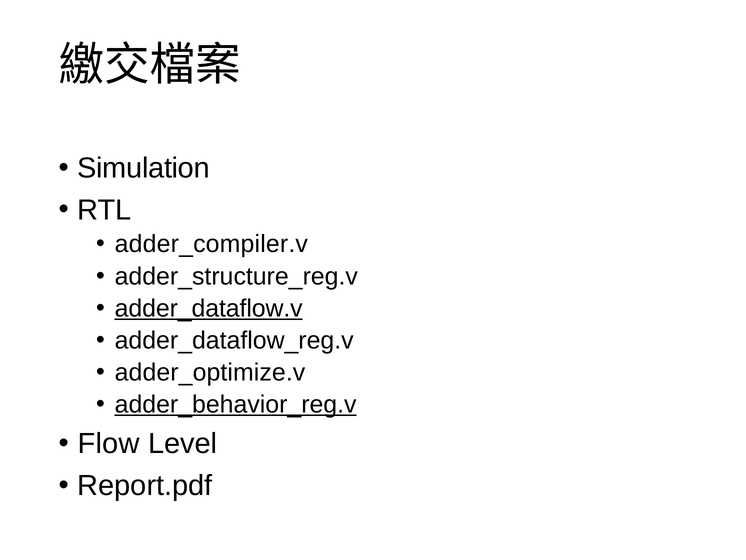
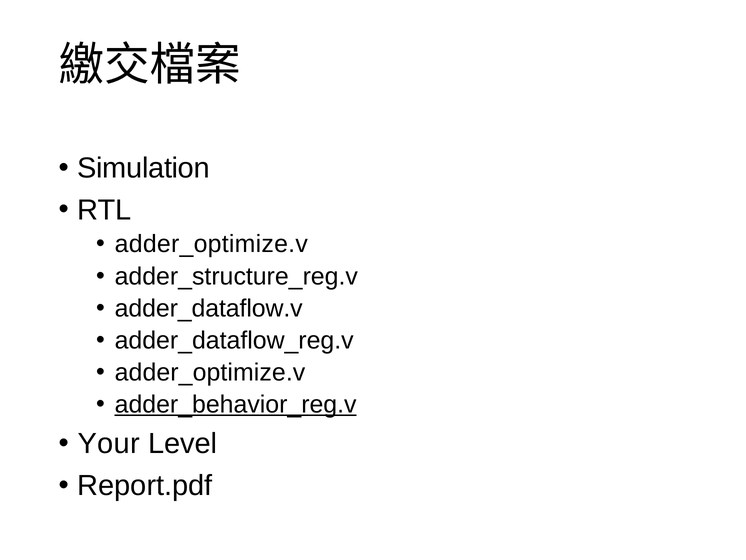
adder_compiler.v at (211, 244): adder_compiler.v -> adder_optimize.v
adder_dataflow.v underline: present -> none
Flow: Flow -> Your
